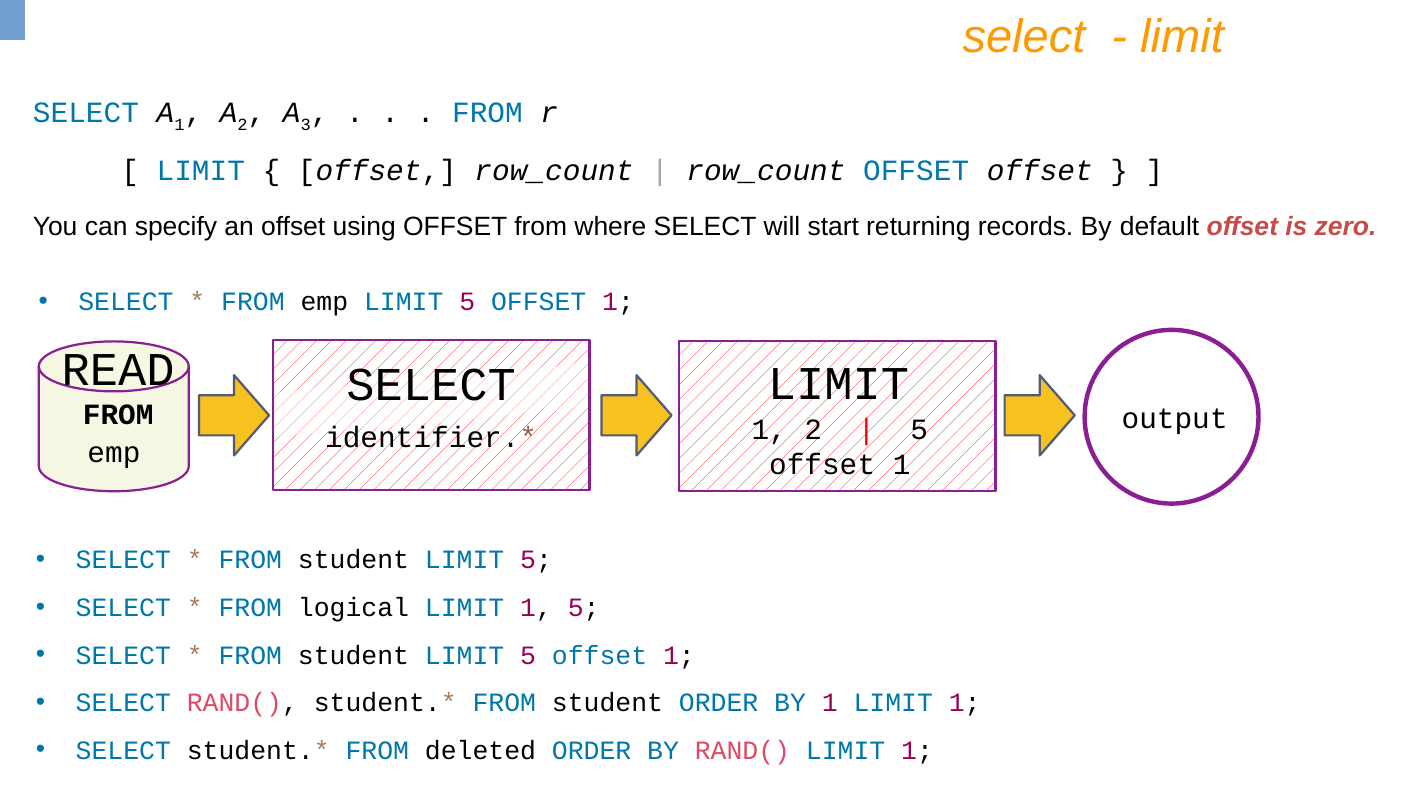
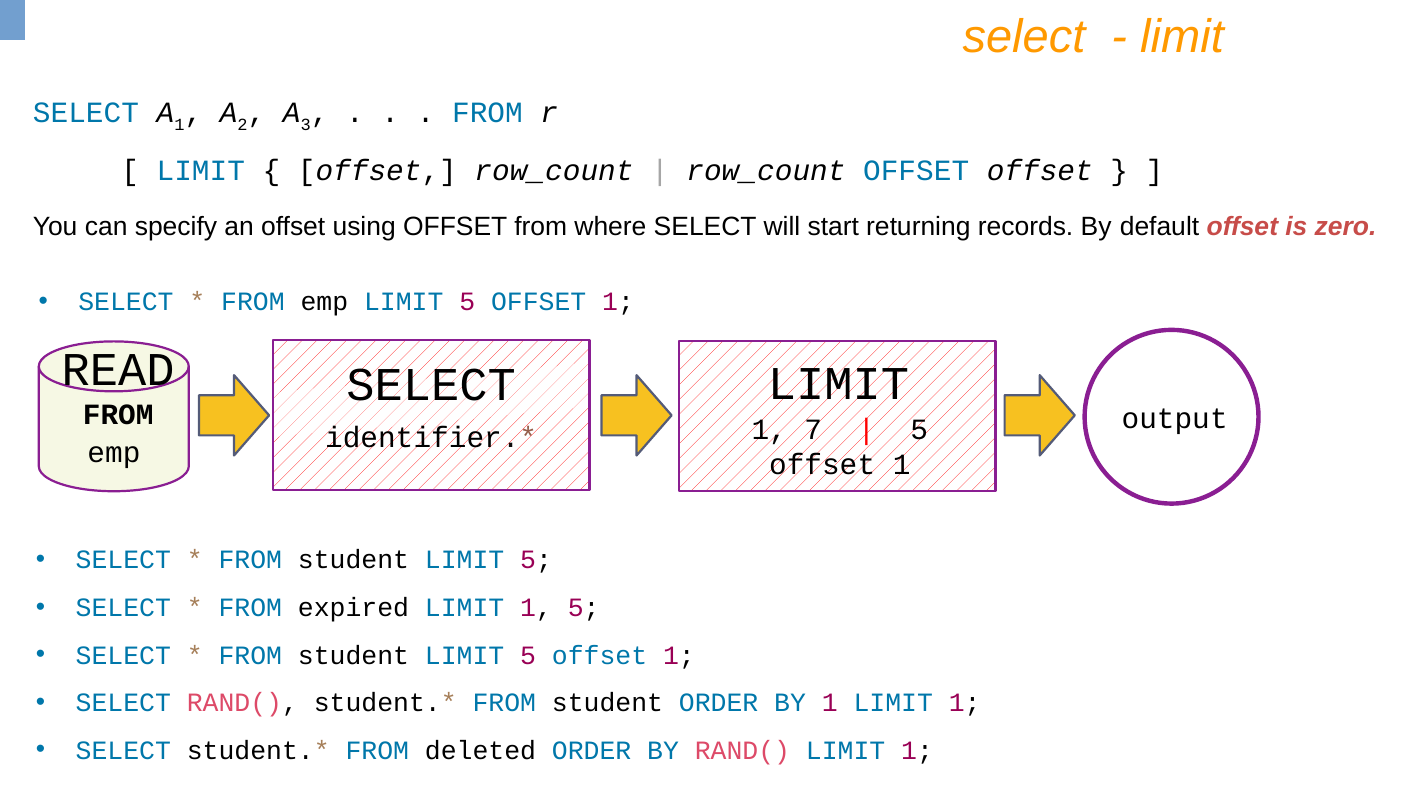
1 2: 2 -> 7
logical: logical -> expired
